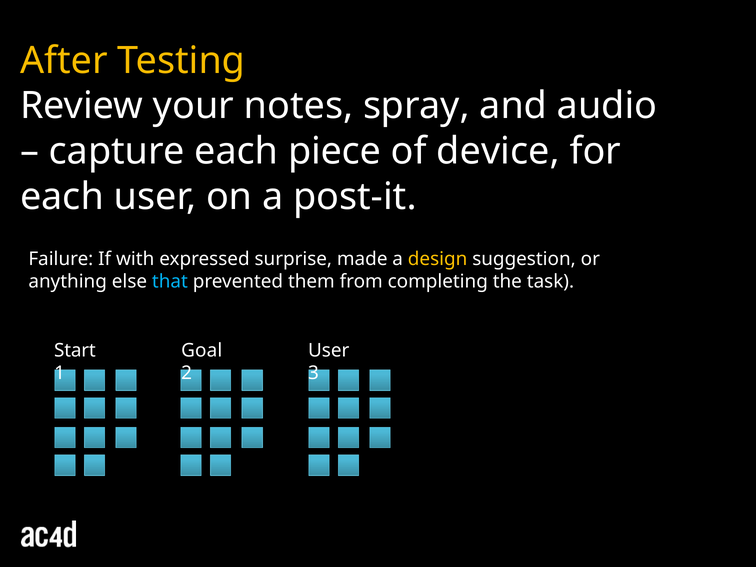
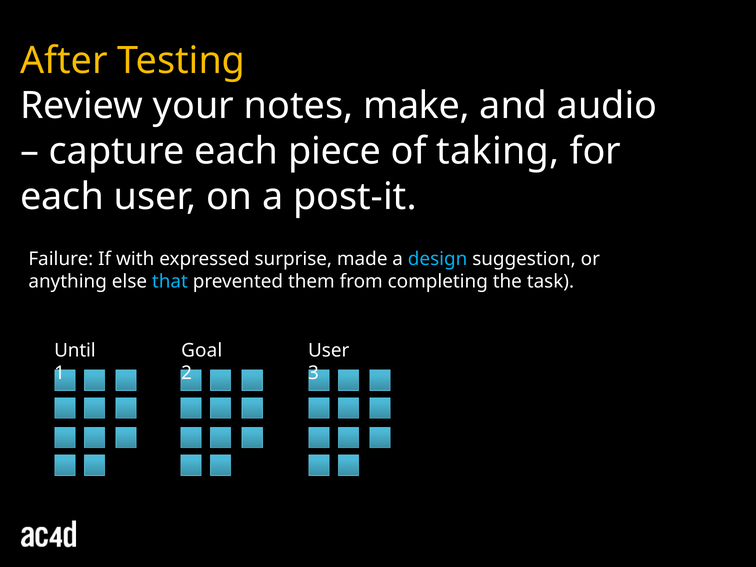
spray: spray -> make
device: device -> taking
design colour: yellow -> light blue
Start: Start -> Until
